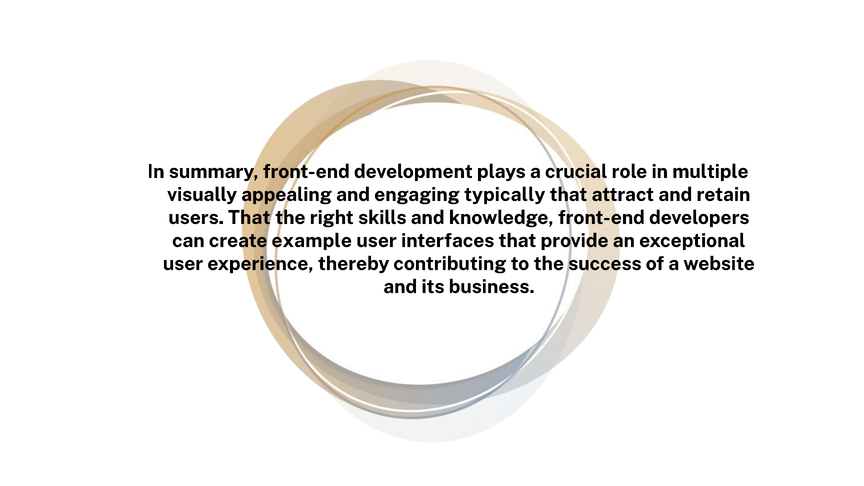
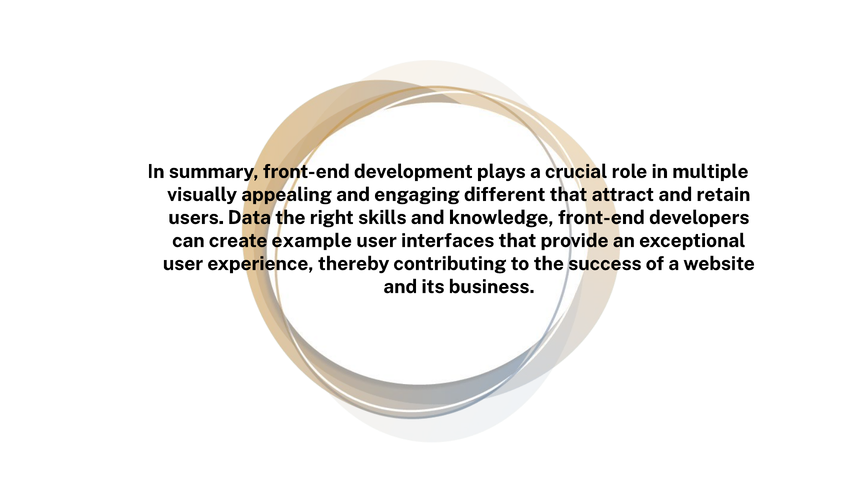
typically: typically -> different
users That: That -> Data
